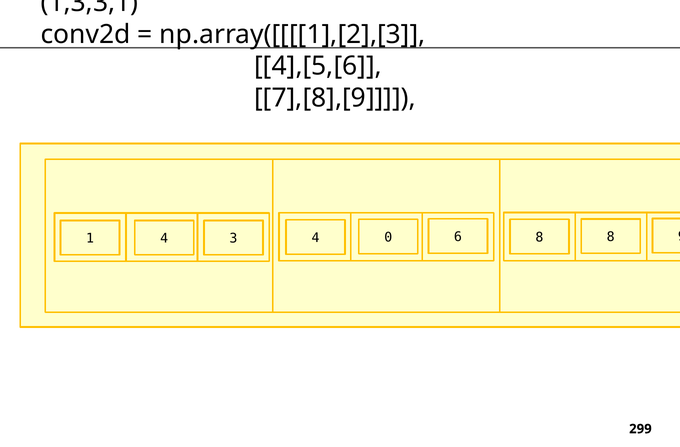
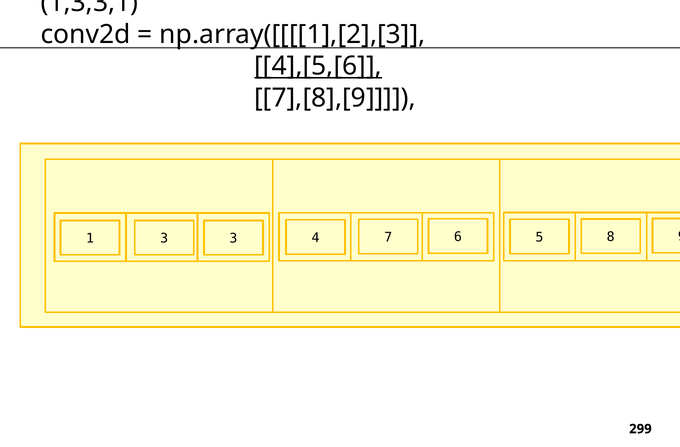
4],[5,[6 underline: none -> present
1 4: 4 -> 3
0: 0 -> 7
6 8: 8 -> 5
